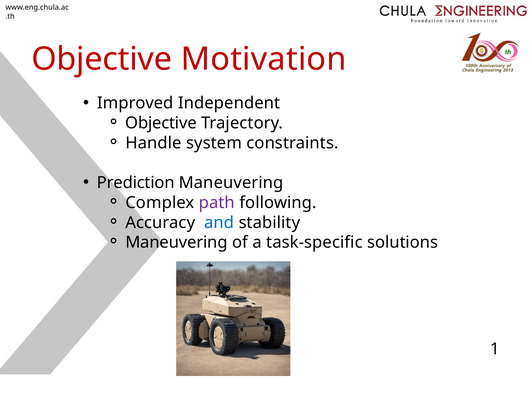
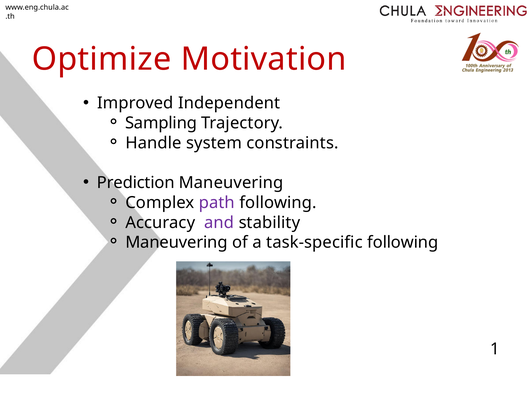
Objective at (102, 59): Objective -> Optimize
Objective at (161, 123): Objective -> Sampling
and colour: blue -> purple
task-specific solutions: solutions -> following
